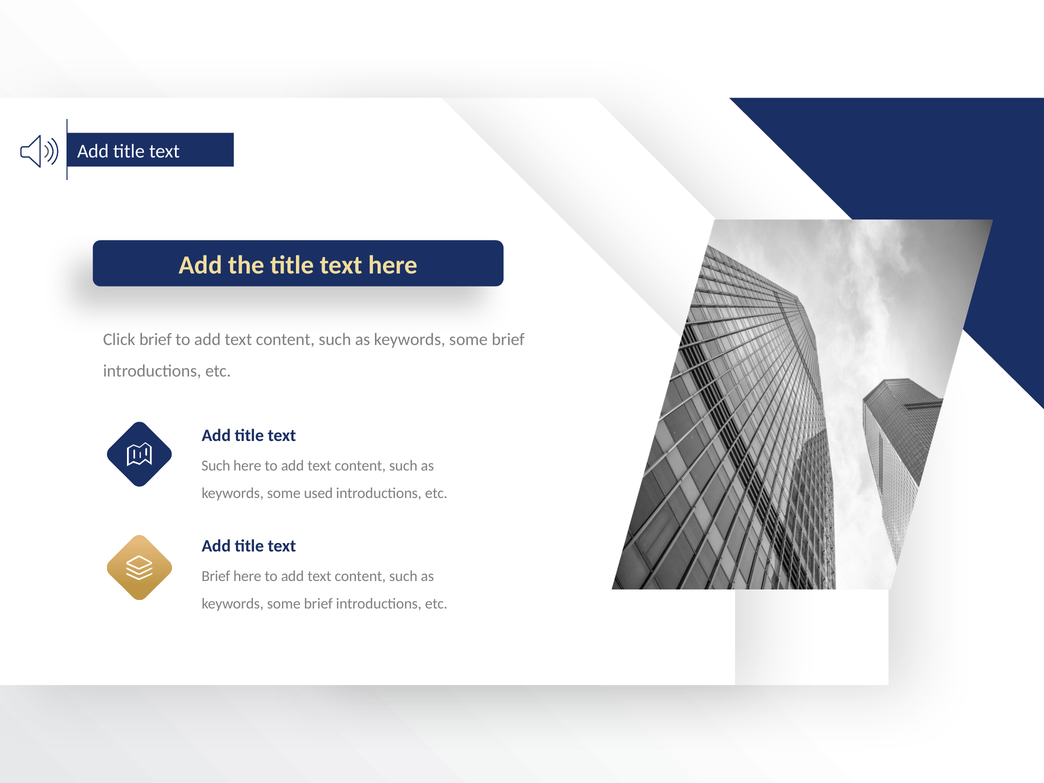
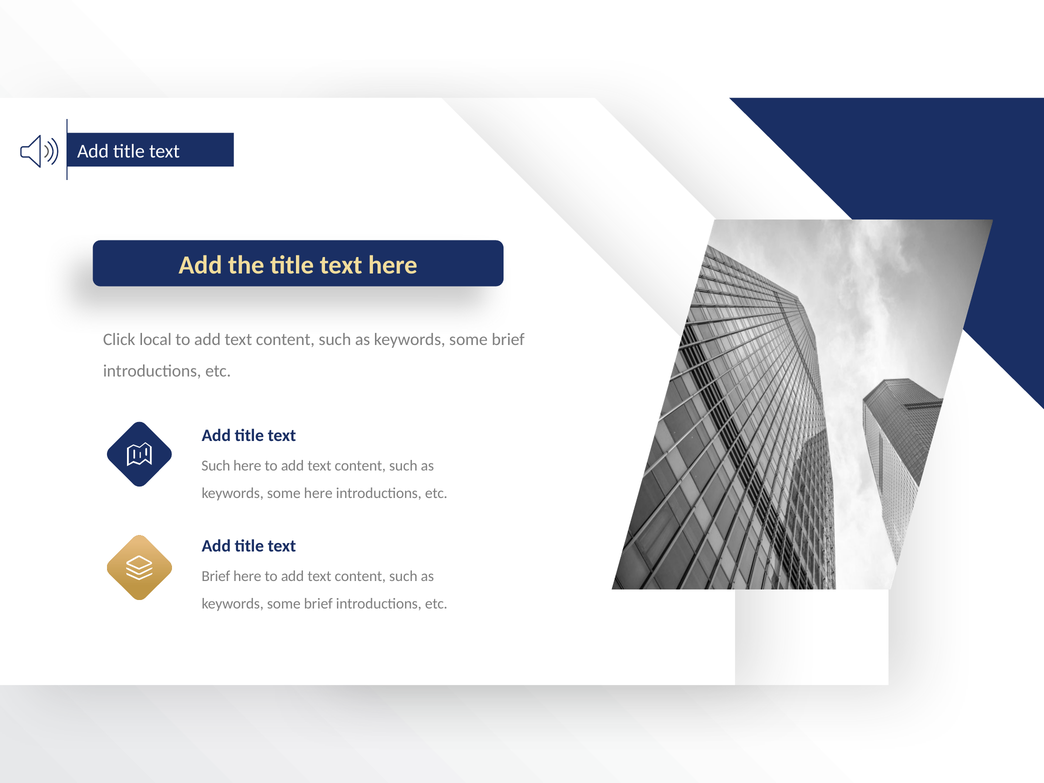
Click brief: brief -> local
some used: used -> here
